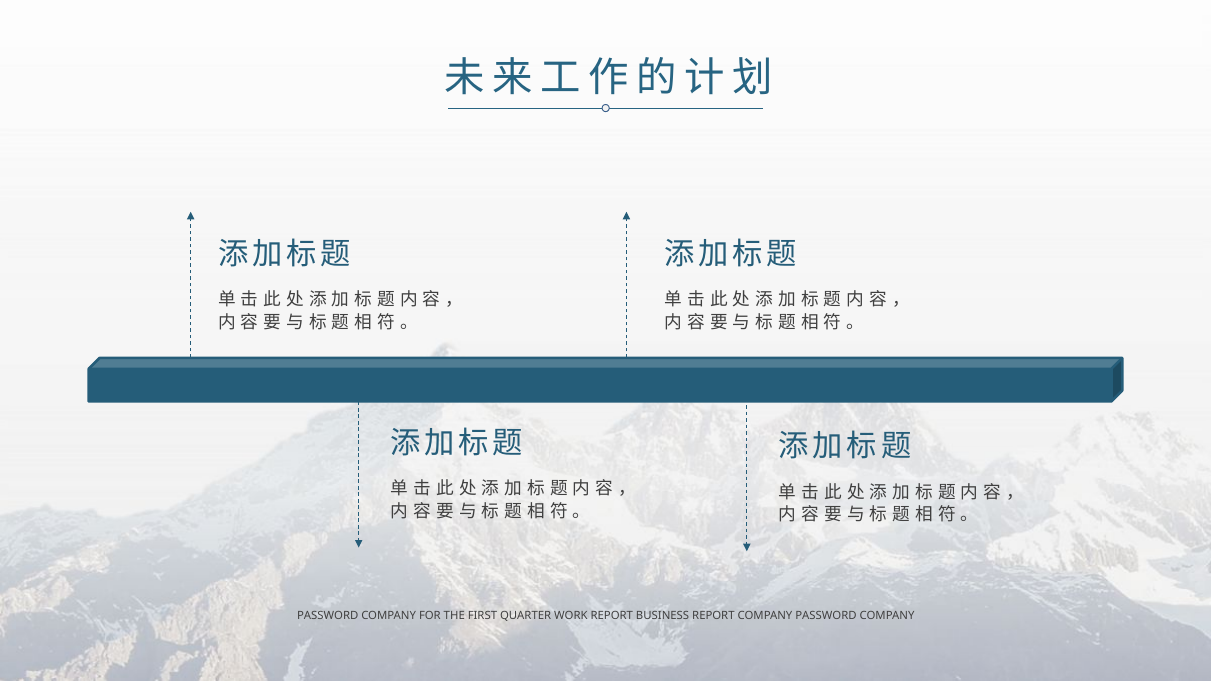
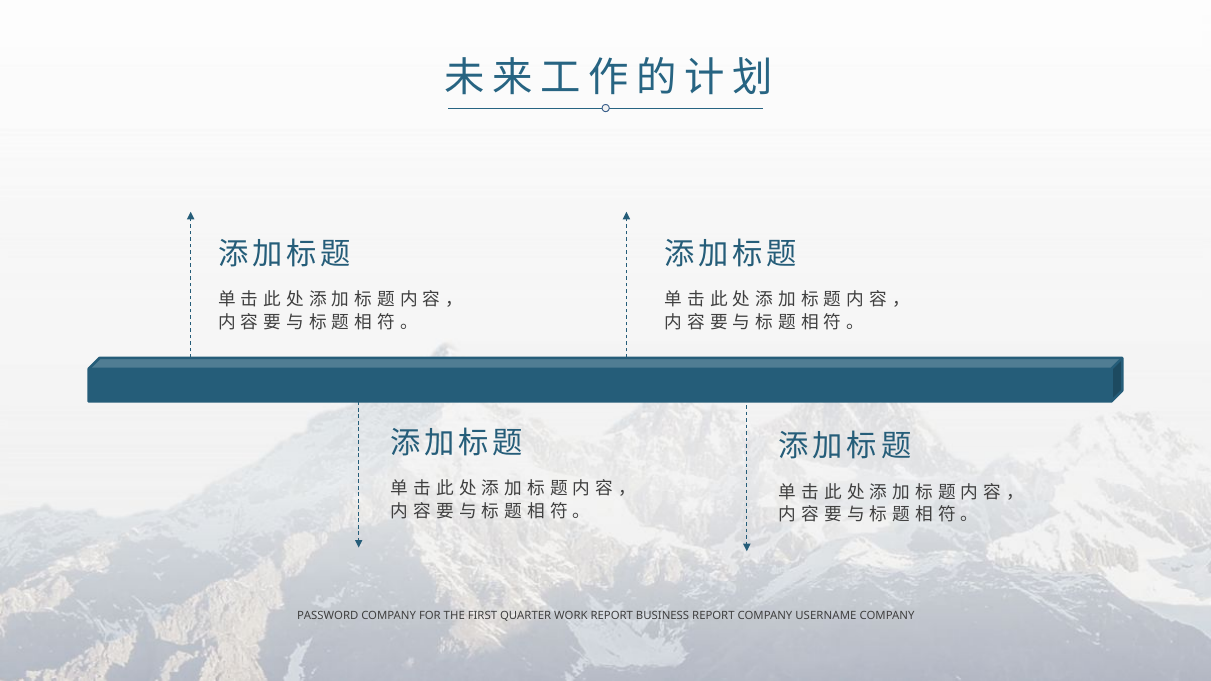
COMPANY PASSWORD: PASSWORD -> USERNAME
